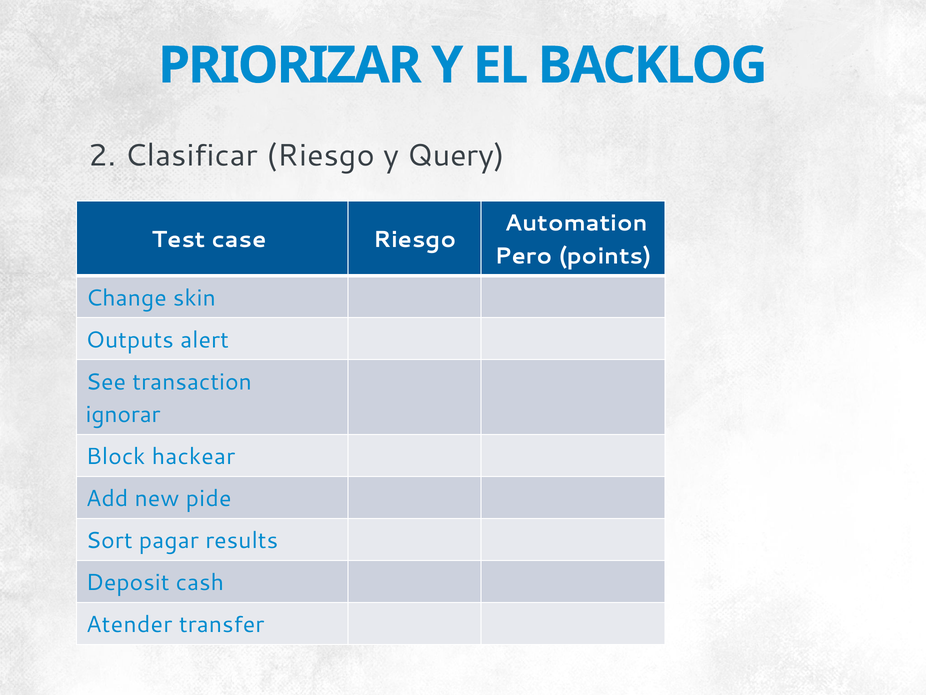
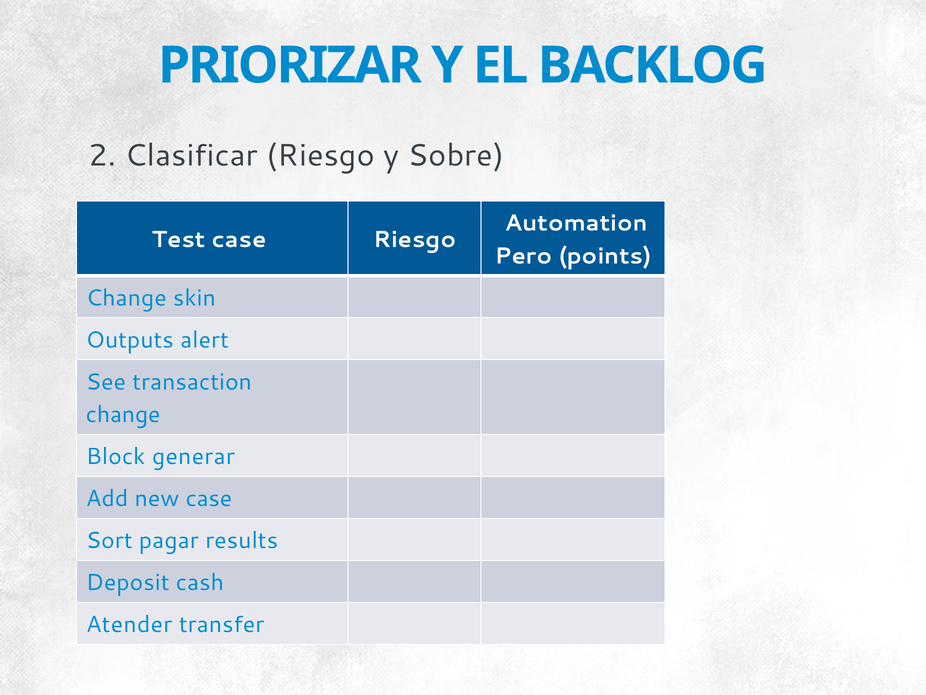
Query: Query -> Sobre
ignorar at (123, 414): ignorar -> change
hackear: hackear -> generar
new pide: pide -> case
